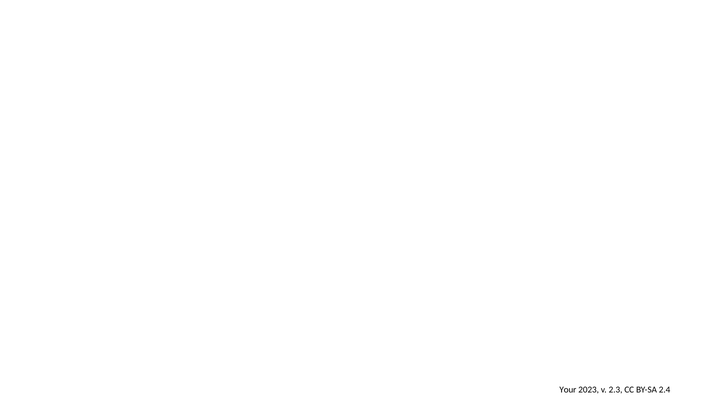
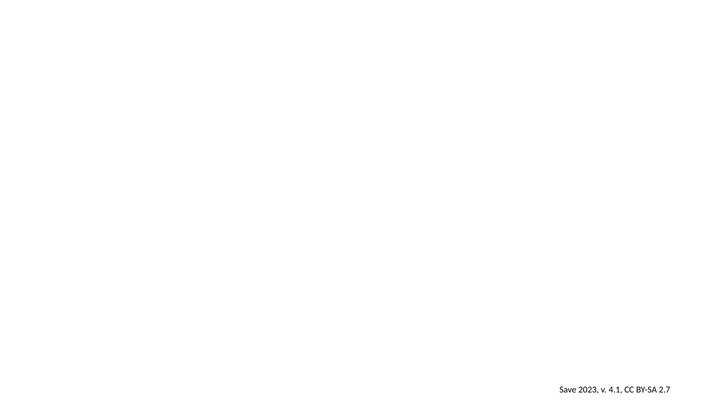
Your: Your -> Save
2.3: 2.3 -> 4.1
2.4: 2.4 -> 2.7
